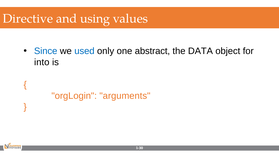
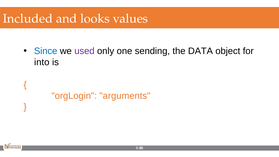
Directive: Directive -> Included
using: using -> looks
used colour: blue -> purple
abstract: abstract -> sending
